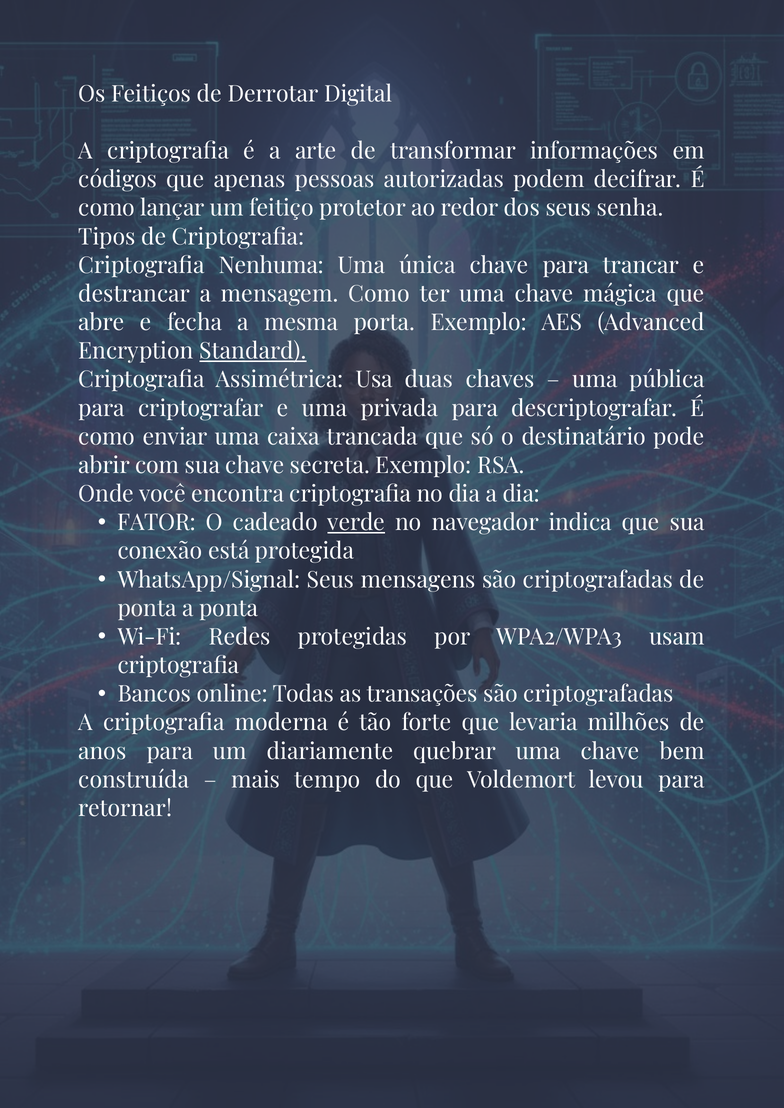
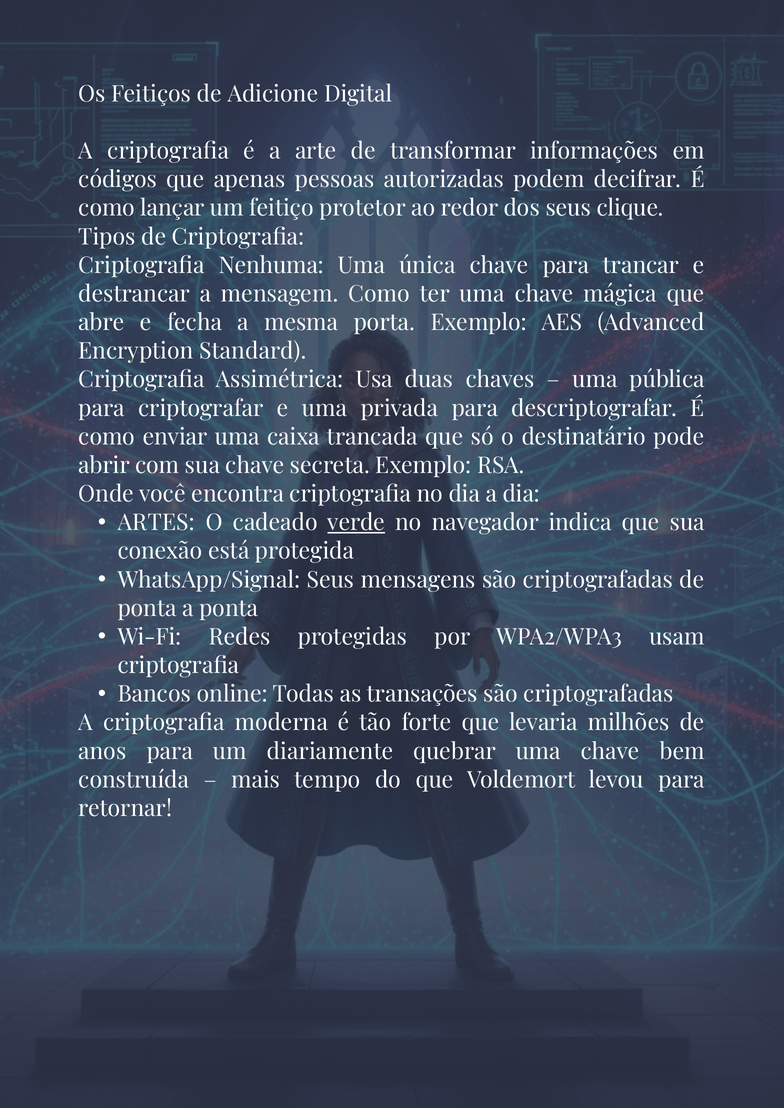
Derrotar: Derrotar -> Adicione
senha: senha -> clique
Standard underline: present -> none
FATOR: FATOR -> ARTES
